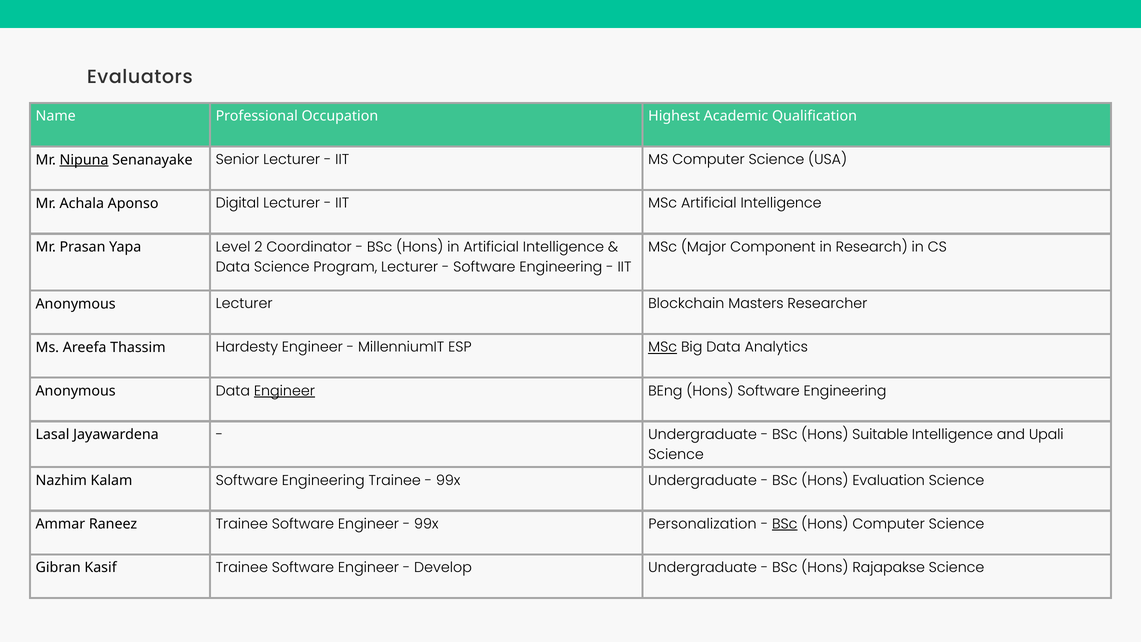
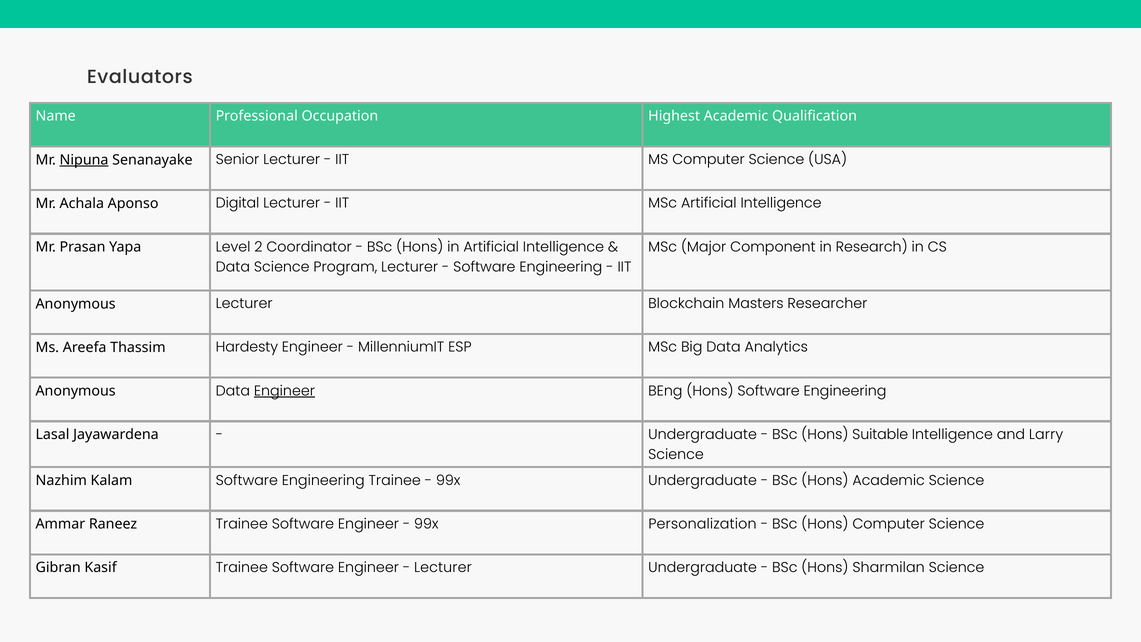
MSc at (663, 347) underline: present -> none
Upali: Upali -> Larry
Hons Evaluation: Evaluation -> Academic
BSc at (785, 524) underline: present -> none
Develop at (443, 567): Develop -> Lecturer
Rajapakse: Rajapakse -> Sharmilan
